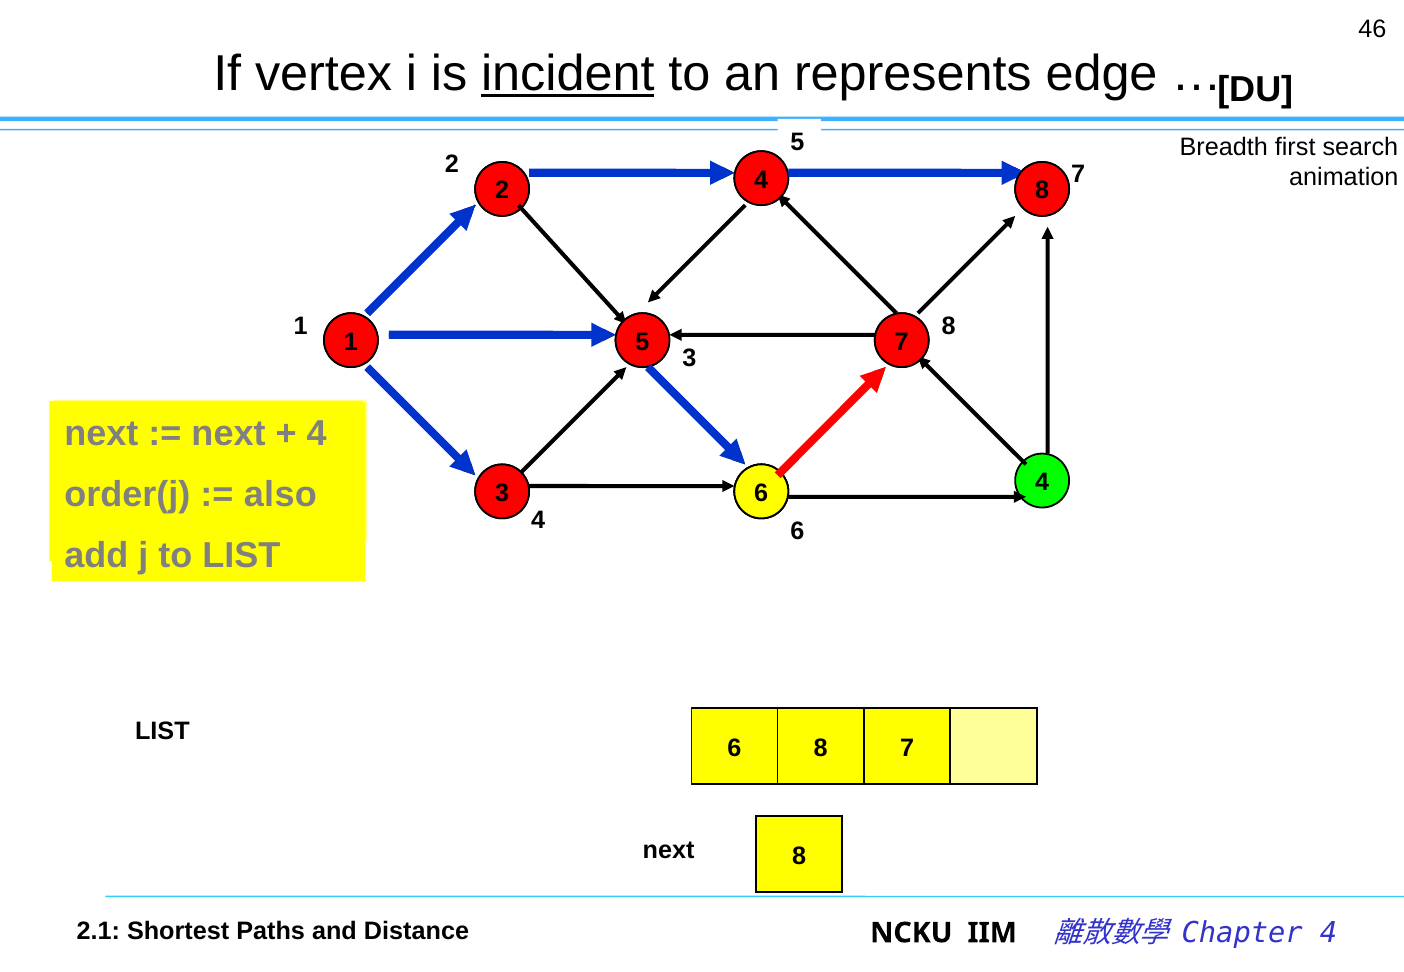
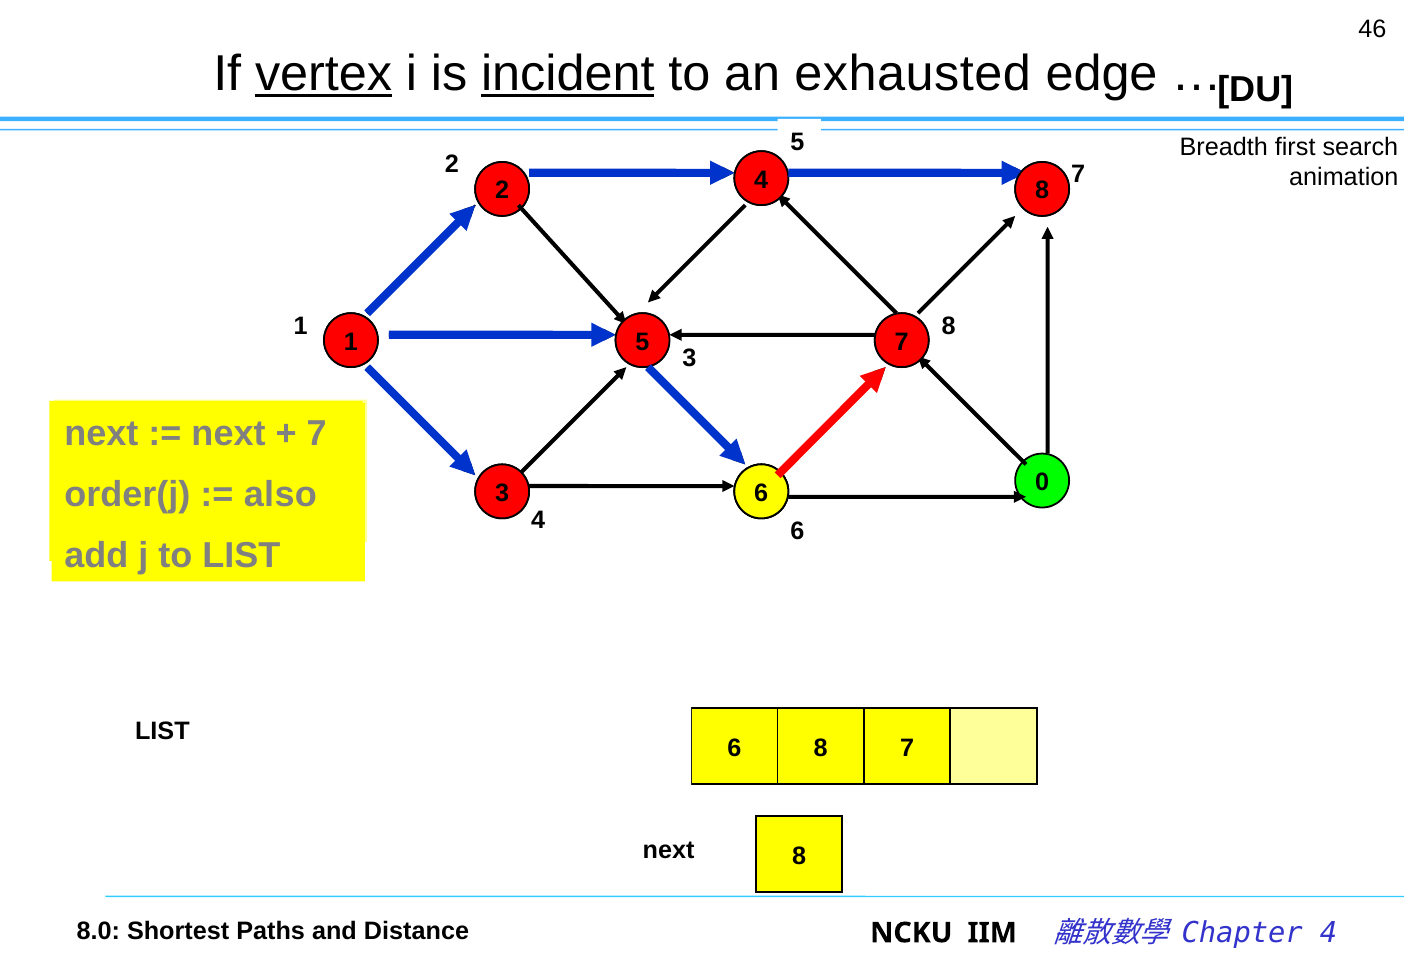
vertex at (324, 74) underline: none -> present
represents: represents -> exhausted
4 at (317, 433): 4 -> 7
4 at (1042, 482): 4 -> 0
2.1: 2.1 -> 8.0
